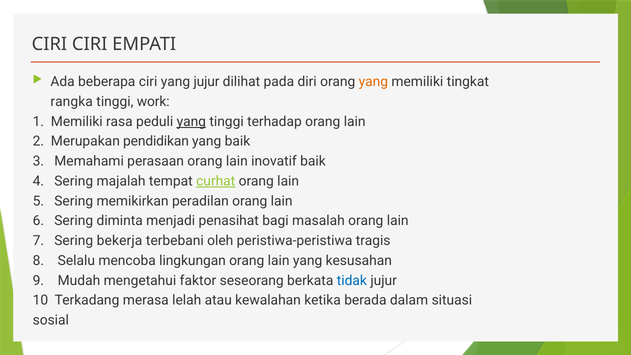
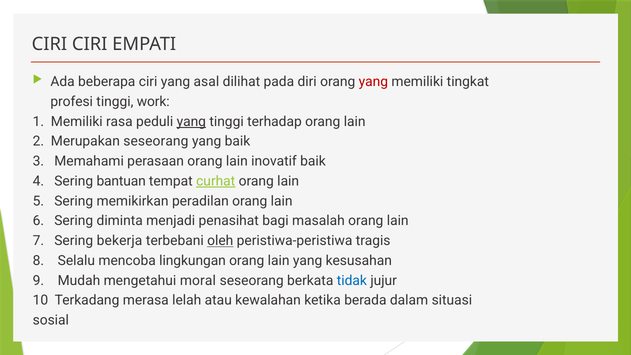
yang jujur: jujur -> asal
yang at (373, 82) colour: orange -> red
rangka: rangka -> profesi
Merupakan pendidikan: pendidikan -> seseorang
majalah: majalah -> bantuan
oleh underline: none -> present
faktor: faktor -> moral
